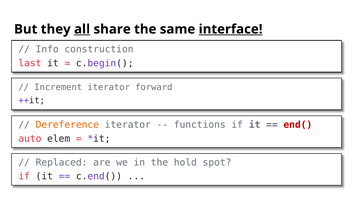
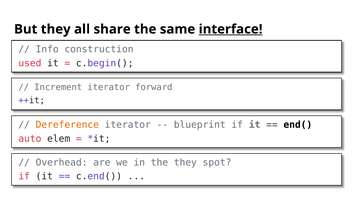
all underline: present -> none
last: last -> used
functions: functions -> blueprint
end( colour: red -> black
Replaced: Replaced -> Overhead
the hold: hold -> they
